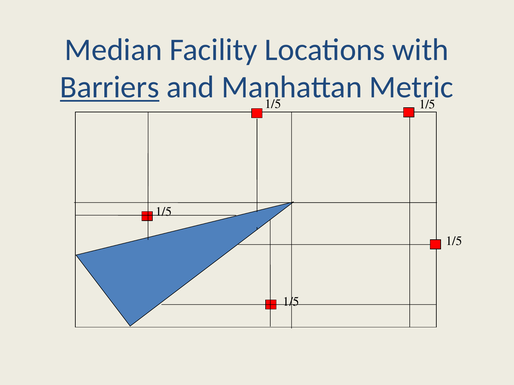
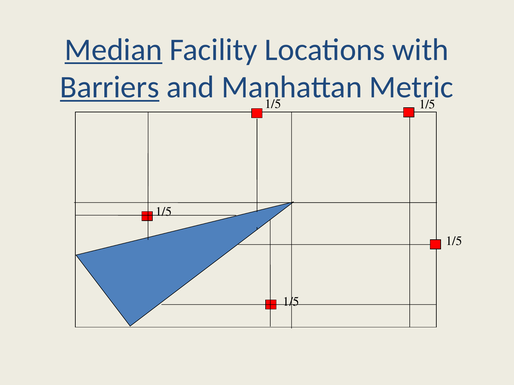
Median underline: none -> present
